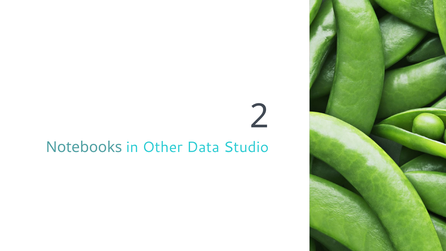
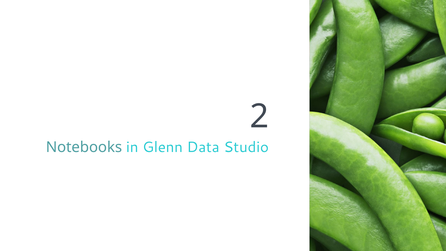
Other: Other -> Glenn
